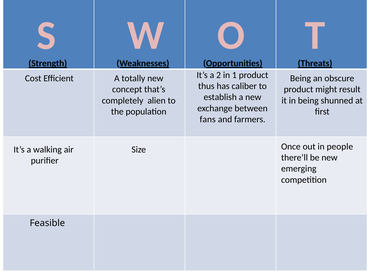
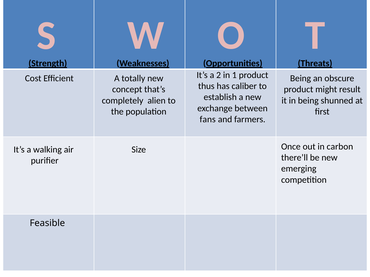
people: people -> carbon
